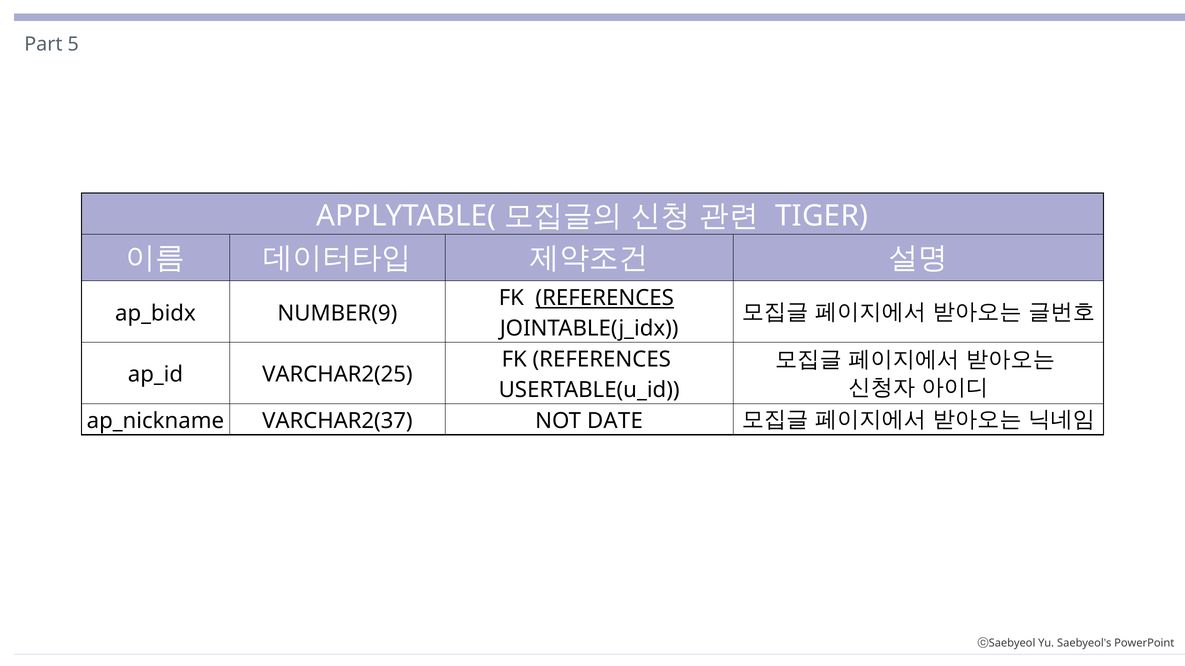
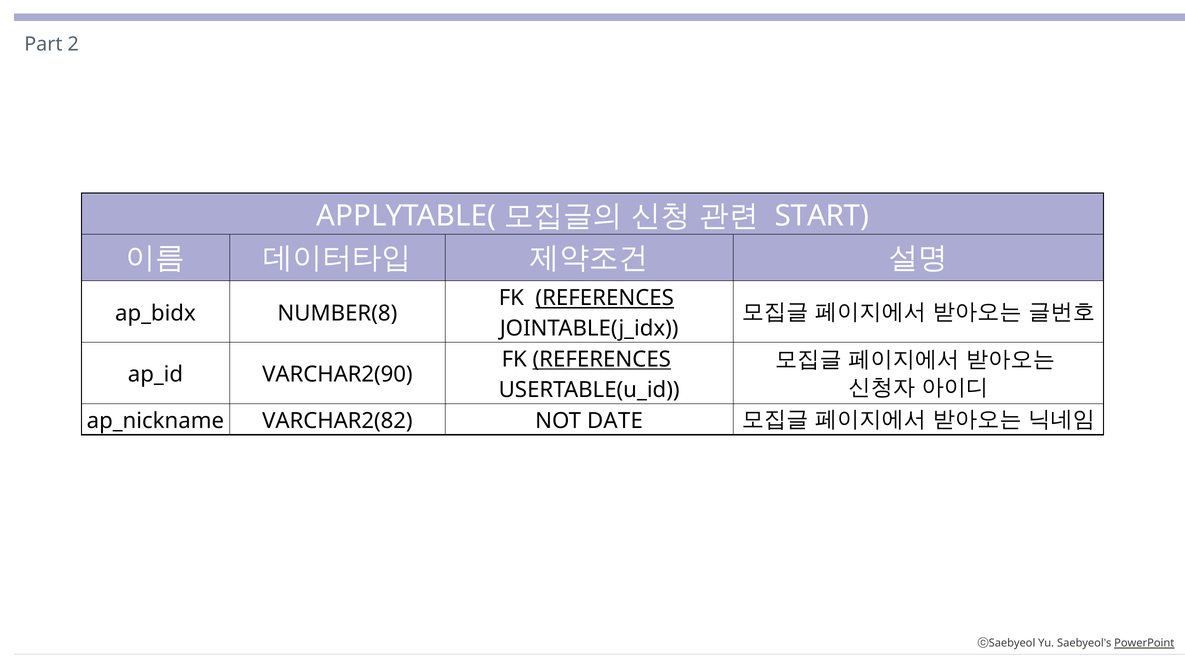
5: 5 -> 2
TIGER: TIGER -> START
NUMBER(9: NUMBER(9 -> NUMBER(8
REFERENCES at (602, 360) underline: none -> present
VARCHAR2(25: VARCHAR2(25 -> VARCHAR2(90
VARCHAR2(37: VARCHAR2(37 -> VARCHAR2(82
PowerPoint underline: none -> present
